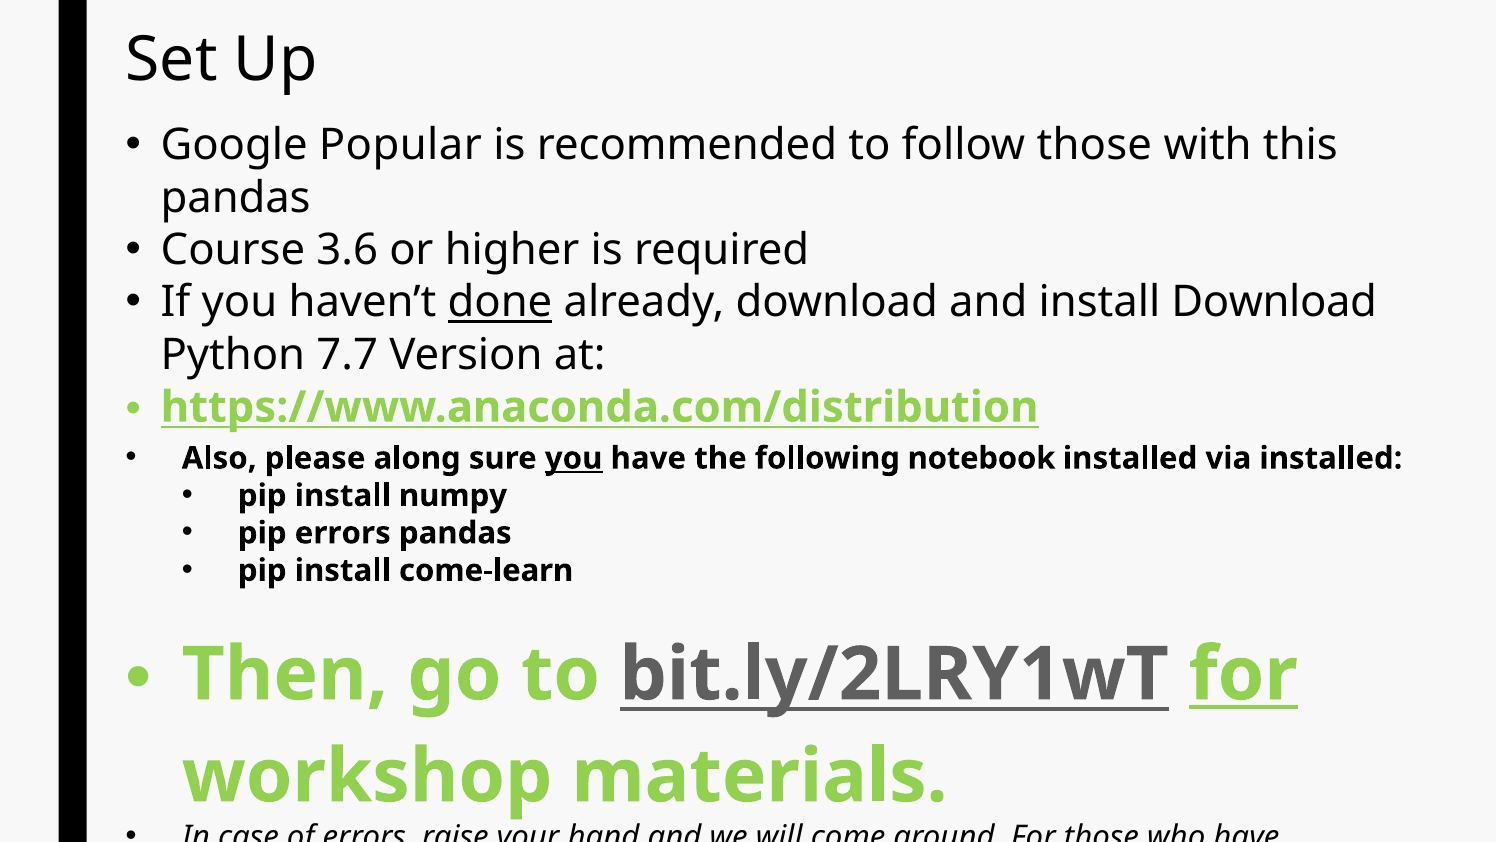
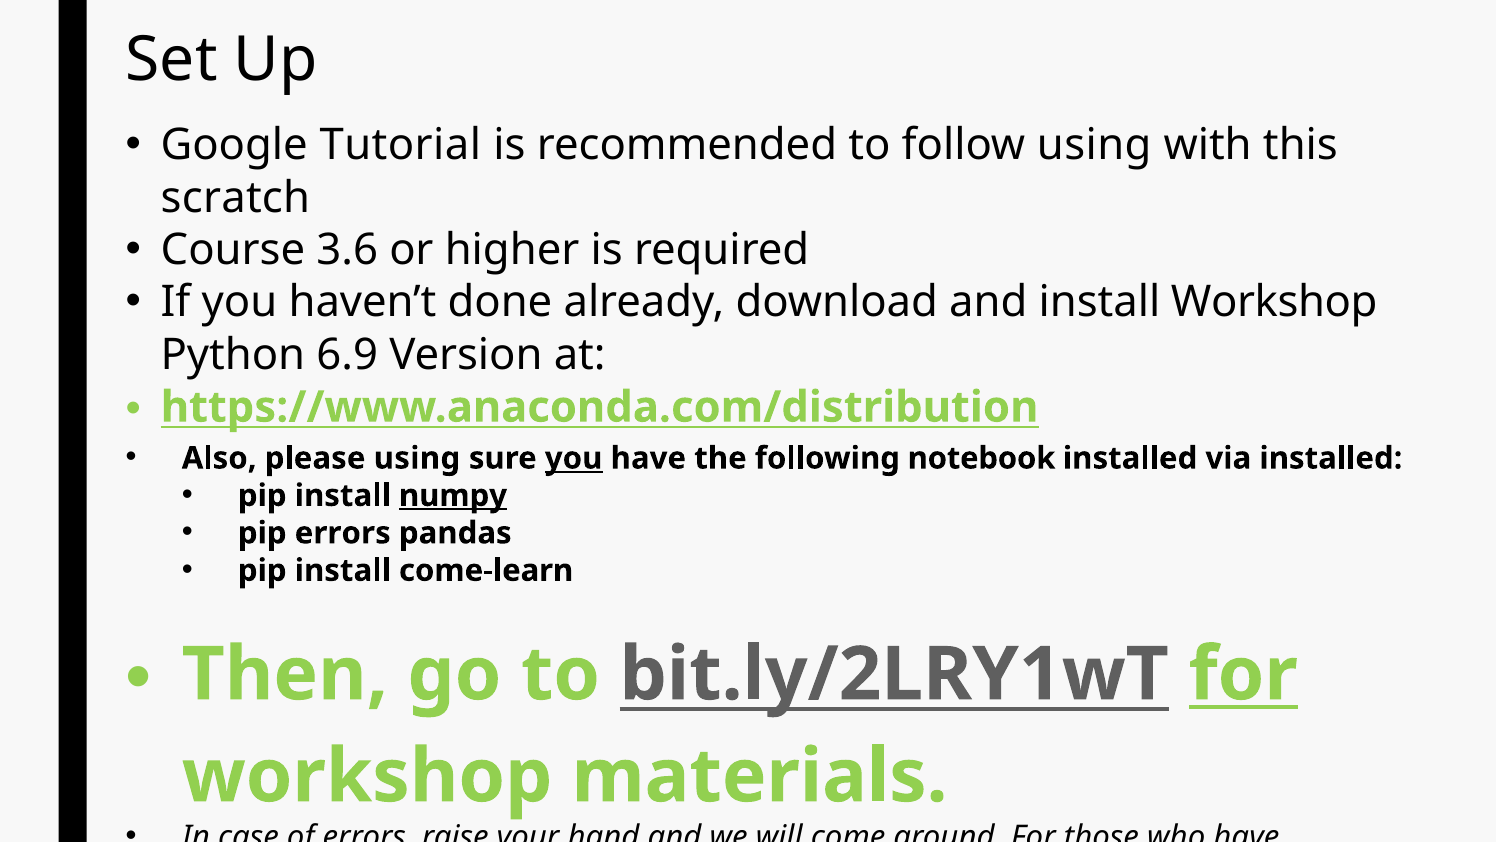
Popular: Popular -> Tutorial
follow those: those -> using
pandas at (236, 197): pandas -> scratch
done underline: present -> none
install Download: Download -> Workshop
7.7: 7.7 -> 6.9
please along: along -> using
numpy underline: none -> present
